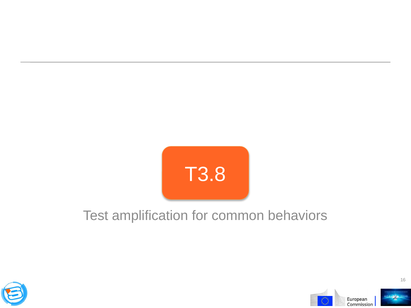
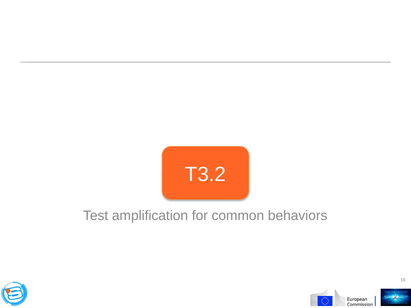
T3.8: T3.8 -> T3.2
